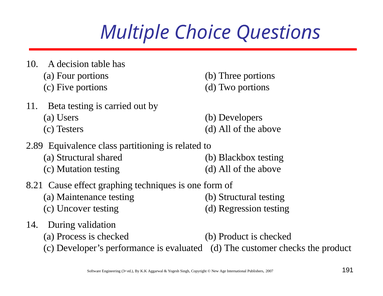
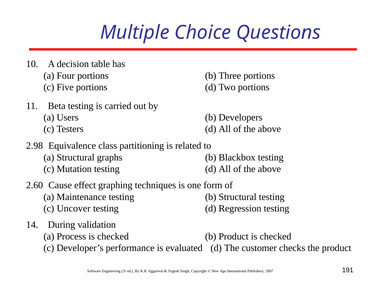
2.89: 2.89 -> 2.98
shared: shared -> graphs
8.21: 8.21 -> 2.60
